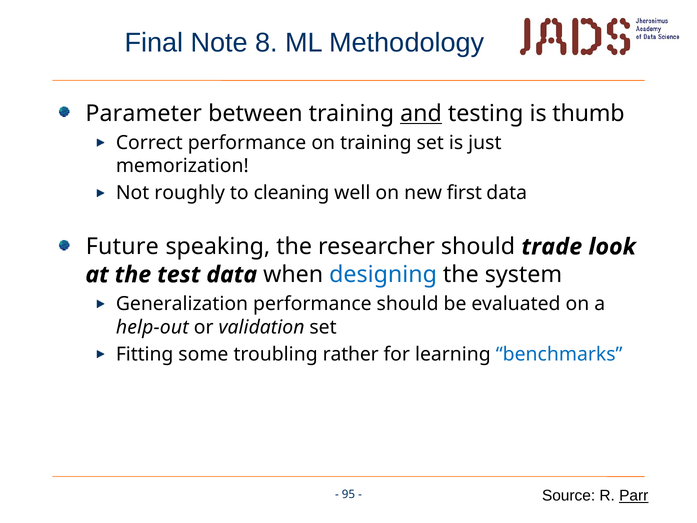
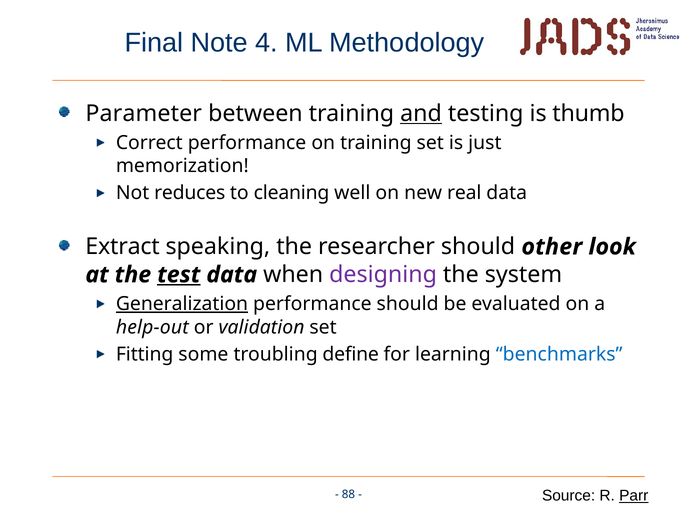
8: 8 -> 4
roughly: roughly -> reduces
first: first -> real
Future: Future -> Extract
trade: trade -> other
test underline: none -> present
designing colour: blue -> purple
Generalization underline: none -> present
rather: rather -> define
95: 95 -> 88
